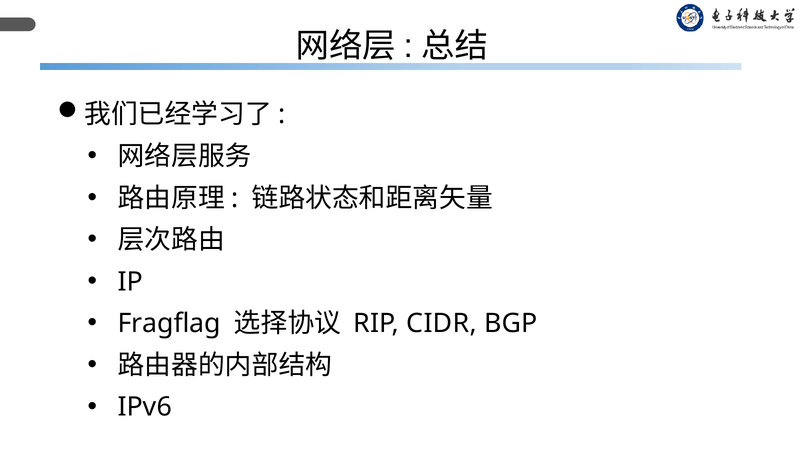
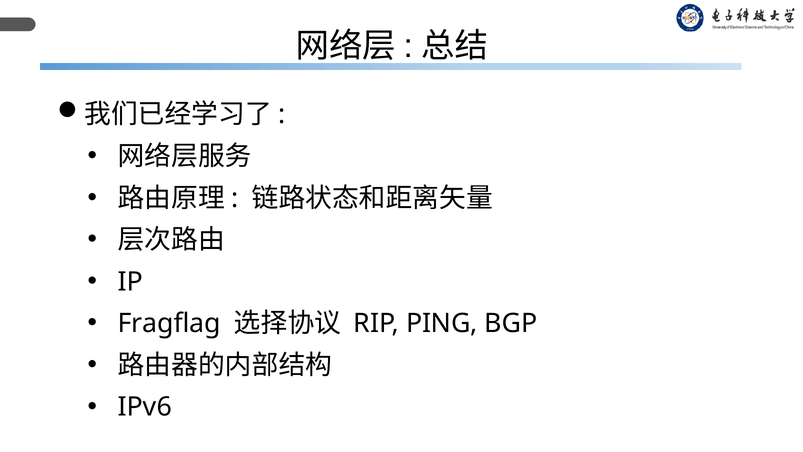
CIDR: CIDR -> PING
